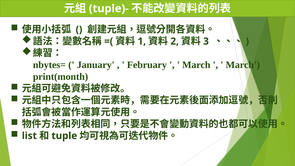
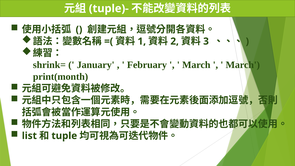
nbytes=: nbytes= -> shrink=
